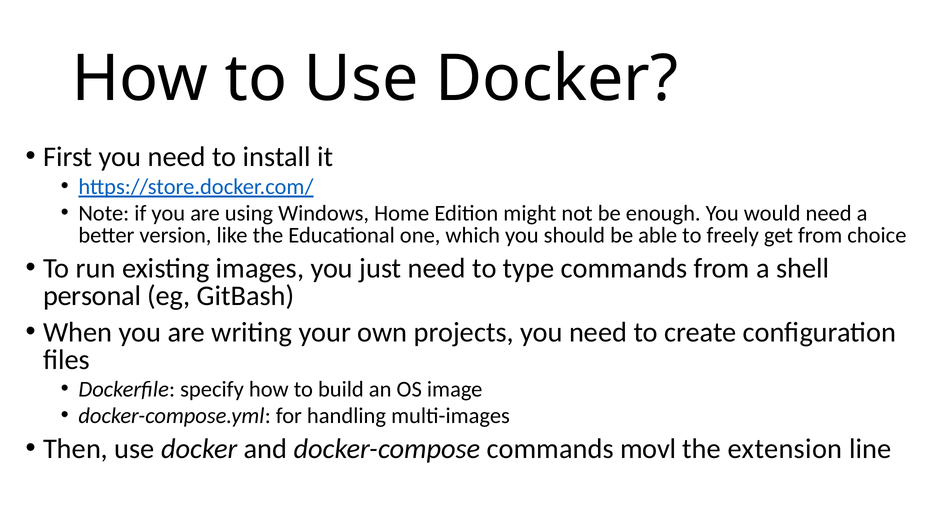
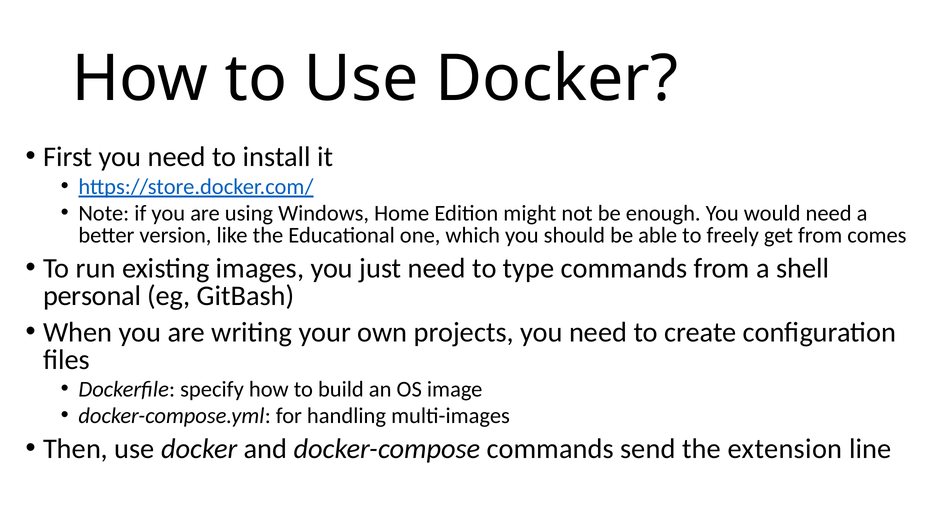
choice: choice -> comes
movl: movl -> send
